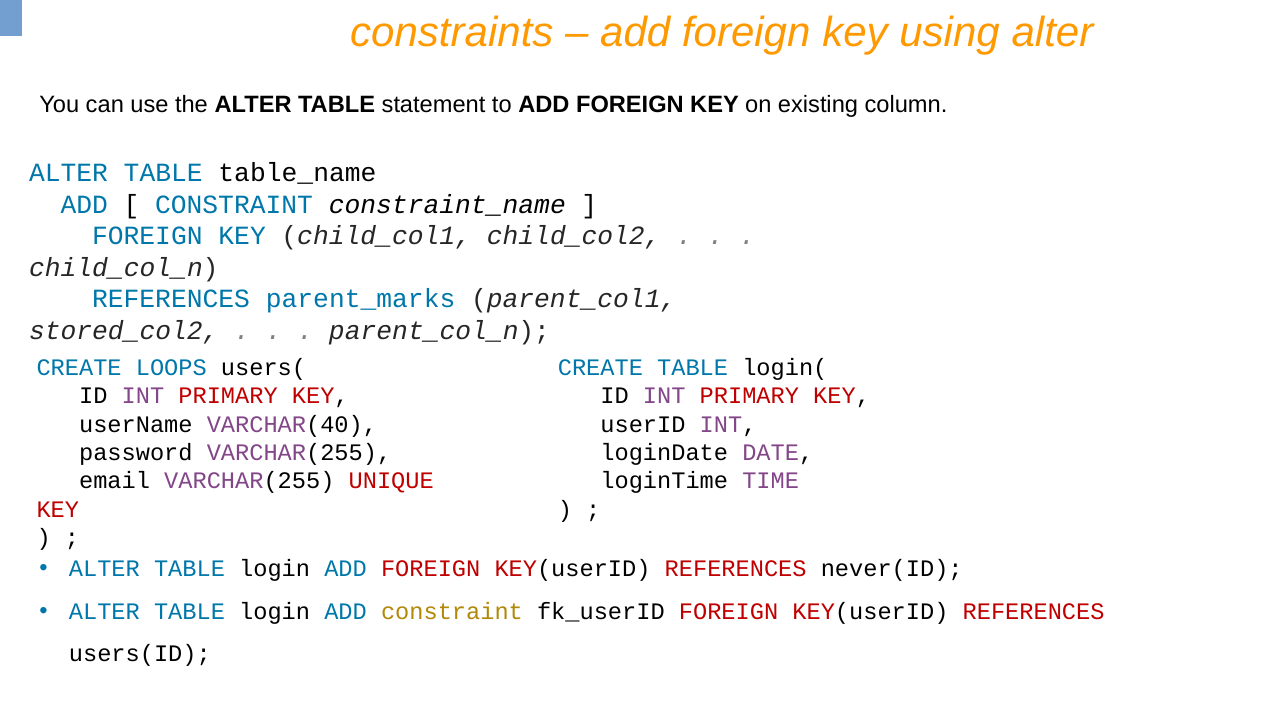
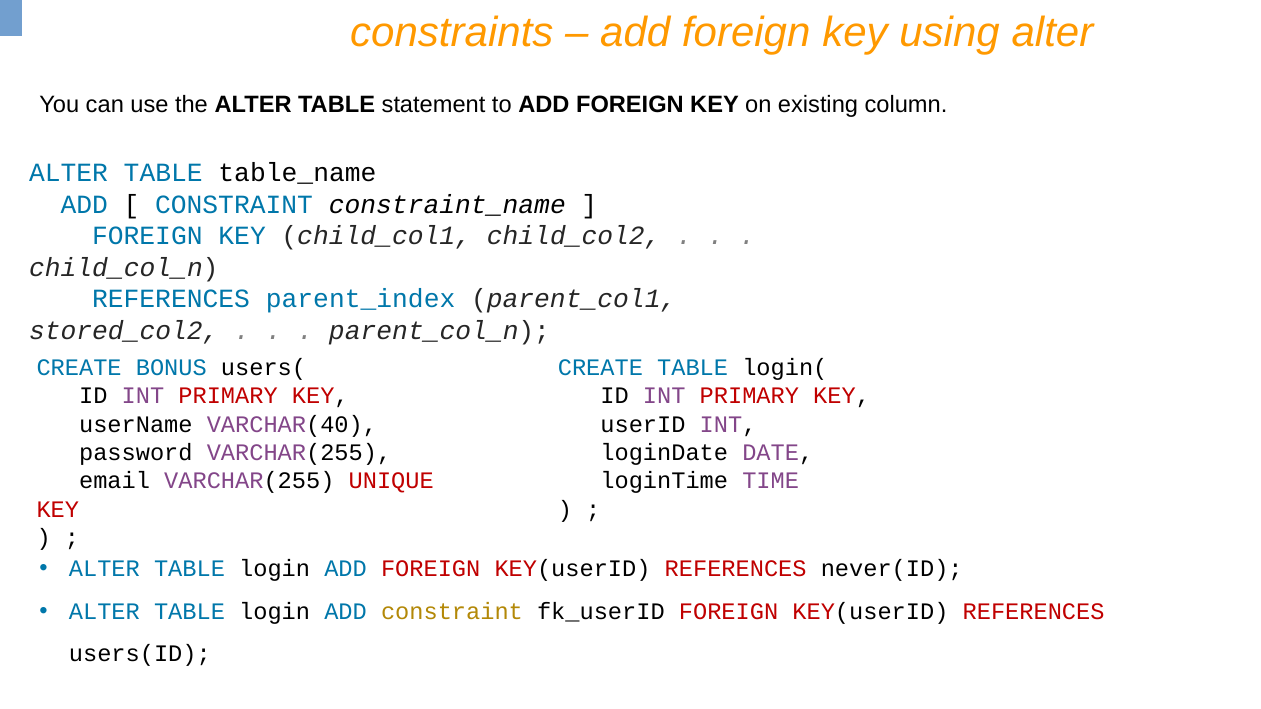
parent_marks: parent_marks -> parent_index
LOOPS: LOOPS -> BONUS
